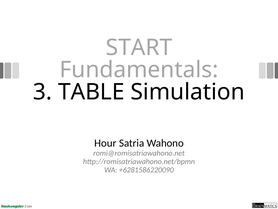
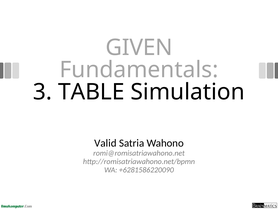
START: START -> GIVEN
Hour: Hour -> Valid
